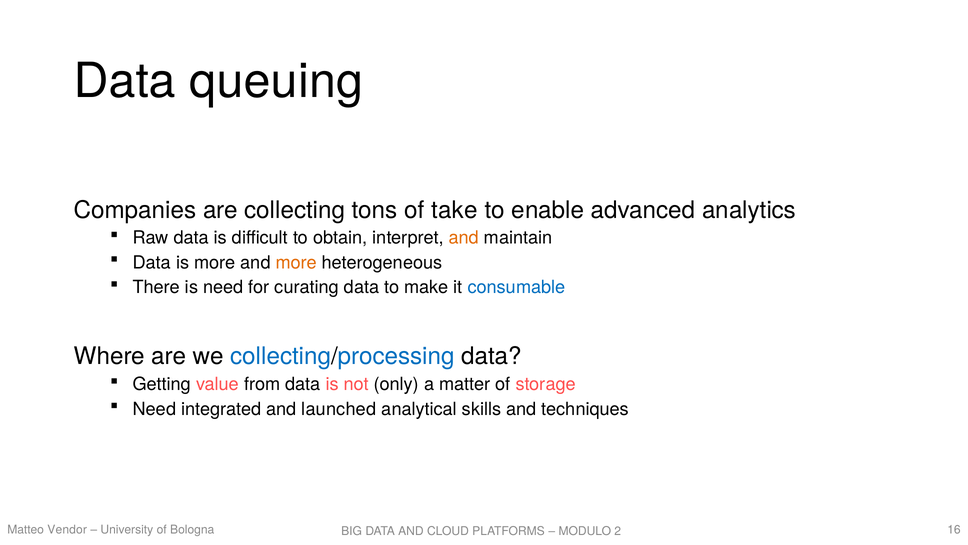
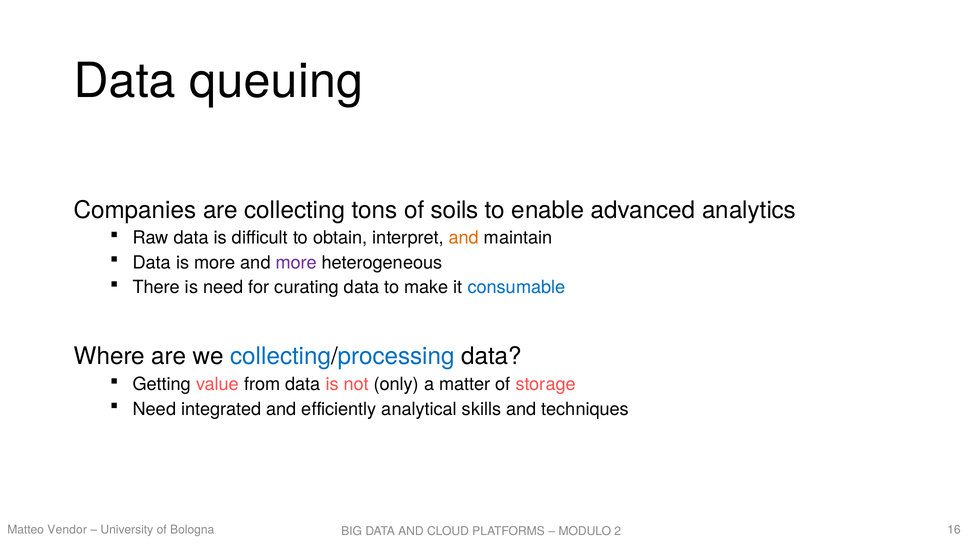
take: take -> soils
more at (296, 262) colour: orange -> purple
launched: launched -> efficiently
